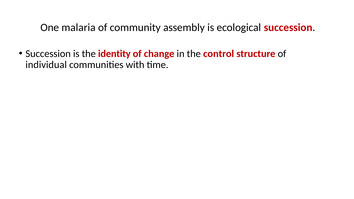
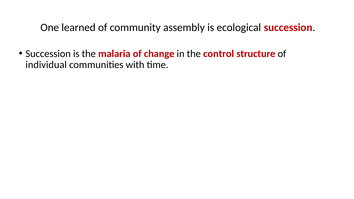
malaria: malaria -> learned
identity: identity -> malaria
